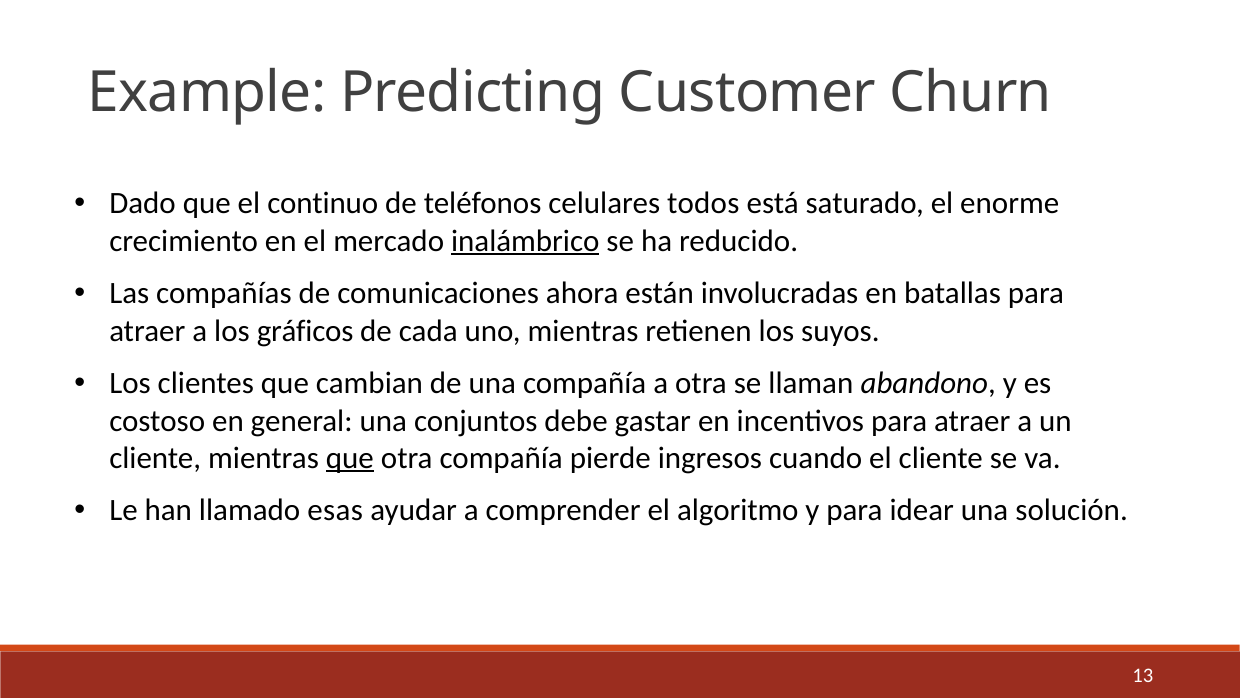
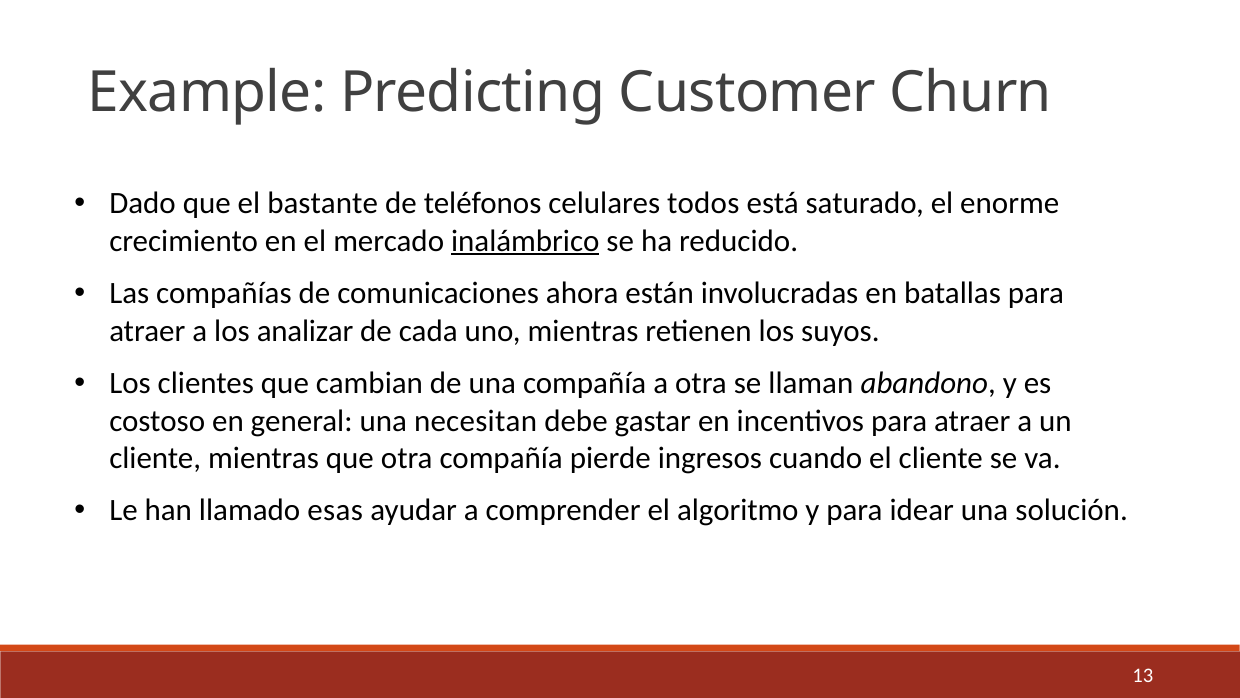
continuo: continuo -> bastante
gráficos: gráficos -> analizar
conjuntos: conjuntos -> necesitan
que at (350, 458) underline: present -> none
